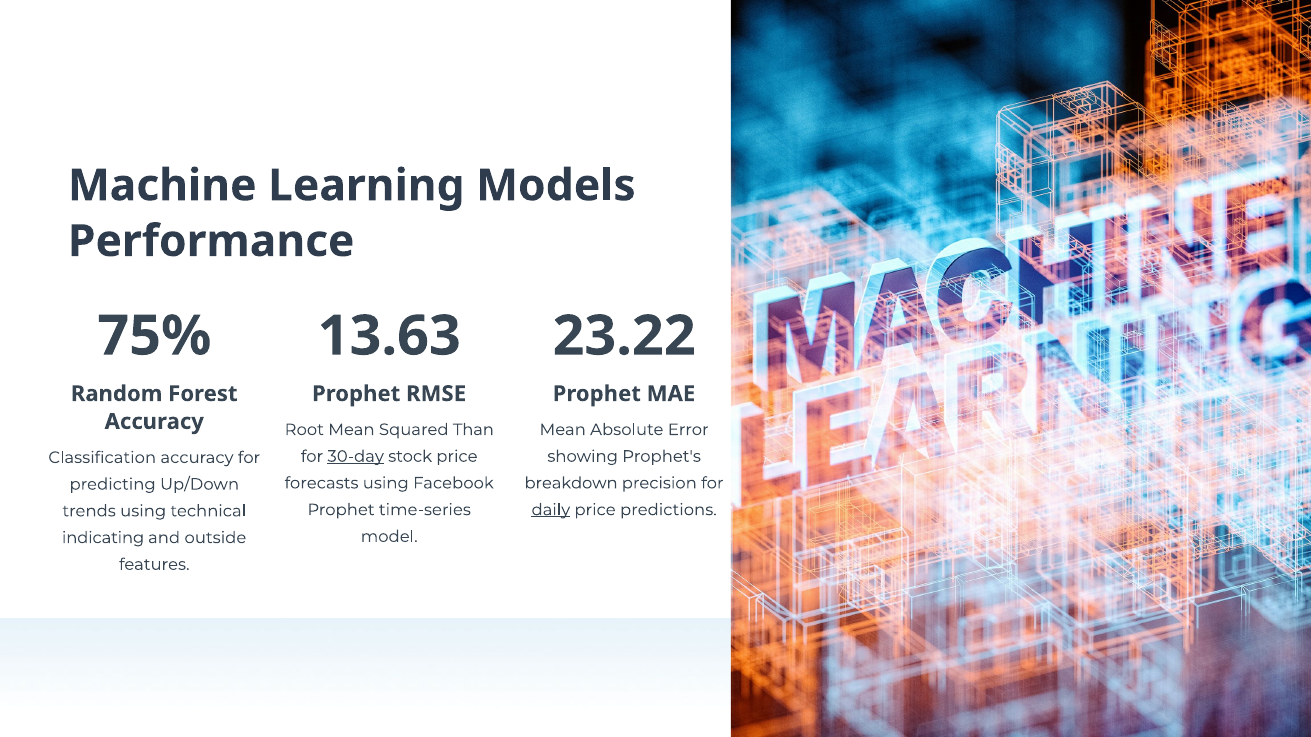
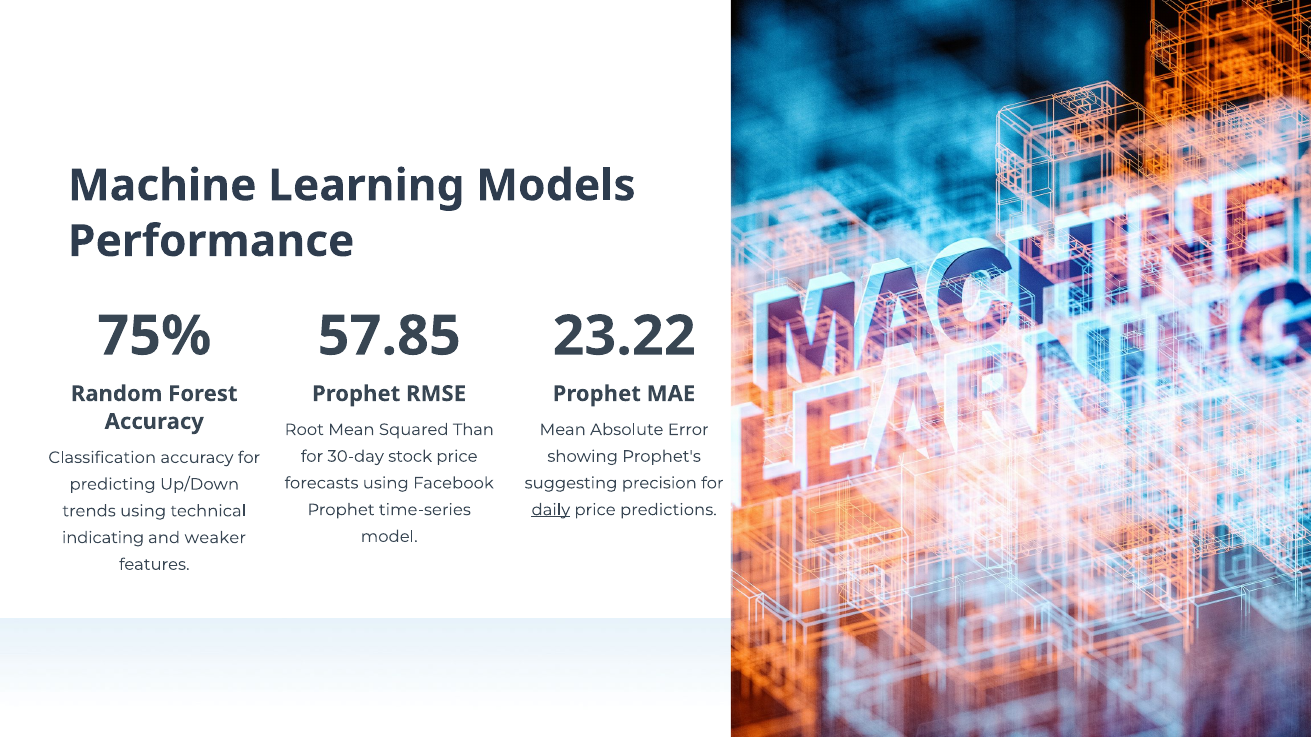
13.63: 13.63 -> 57.85
30-day underline: present -> none
breakdown: breakdown -> suggesting
outside: outside -> weaker
